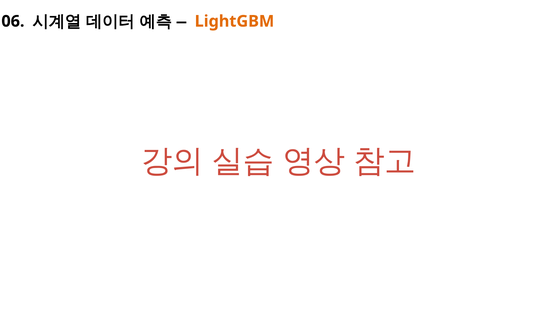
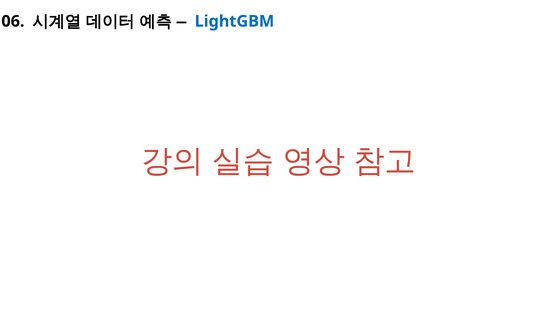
LightGBM colour: orange -> blue
